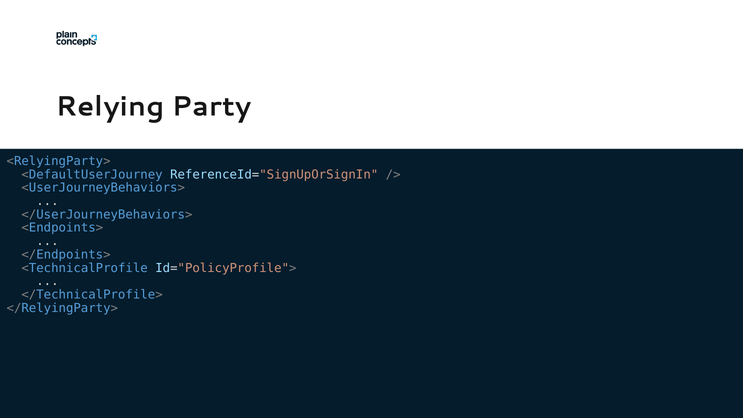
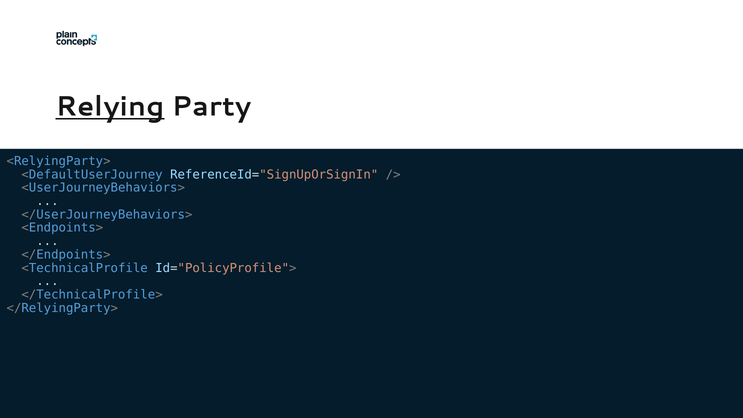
Relying underline: none -> present
